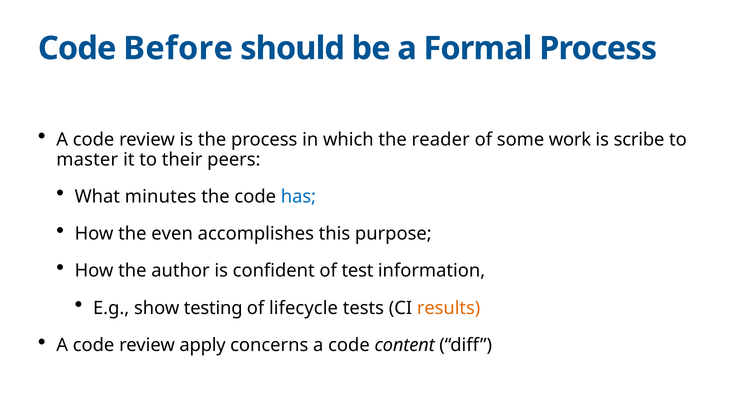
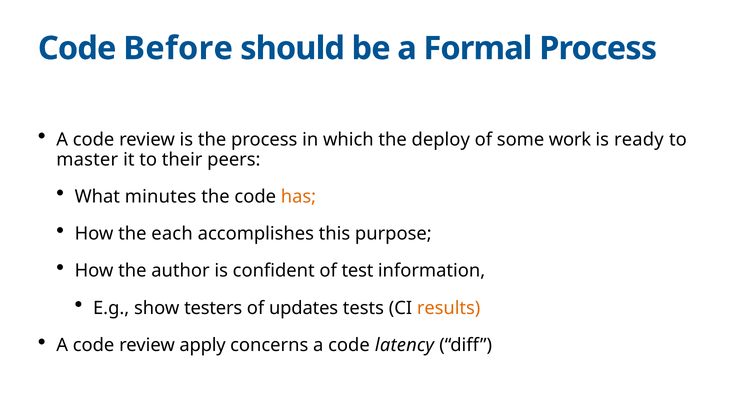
reader: reader -> deploy
scribe: scribe -> ready
has colour: blue -> orange
even: even -> each
testing: testing -> testers
lifecycle: lifecycle -> updates
content: content -> latency
